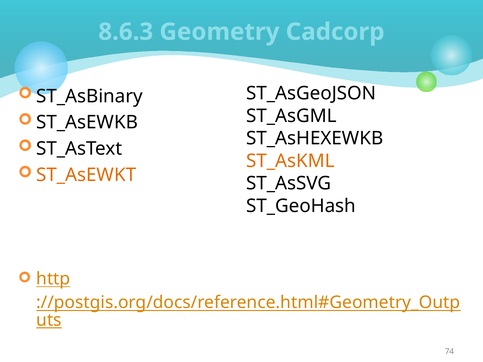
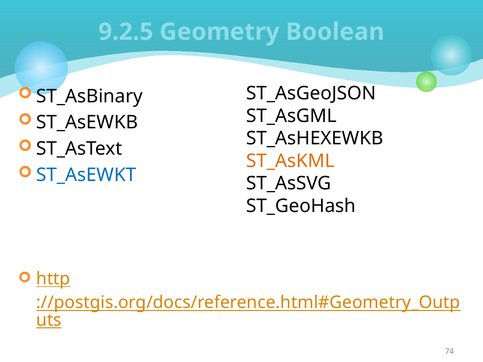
8.6.3: 8.6.3 -> 9.2.5
Cadcorp: Cadcorp -> Boolean
ST_AsEWKT colour: orange -> blue
